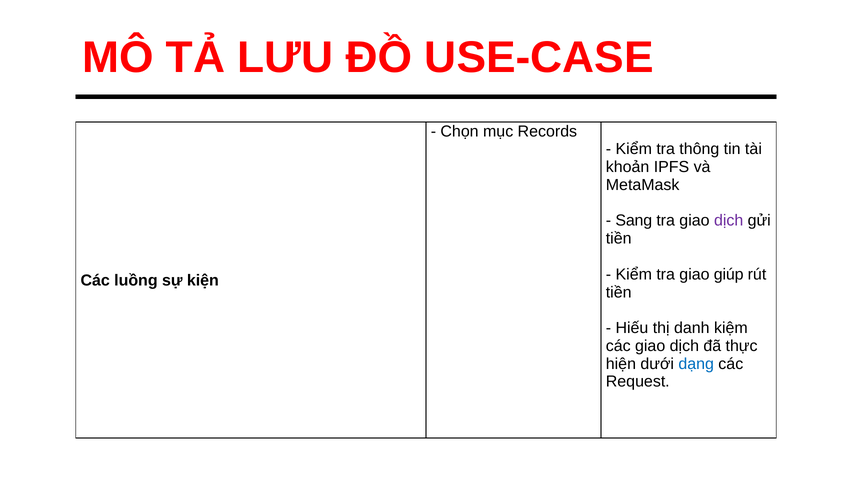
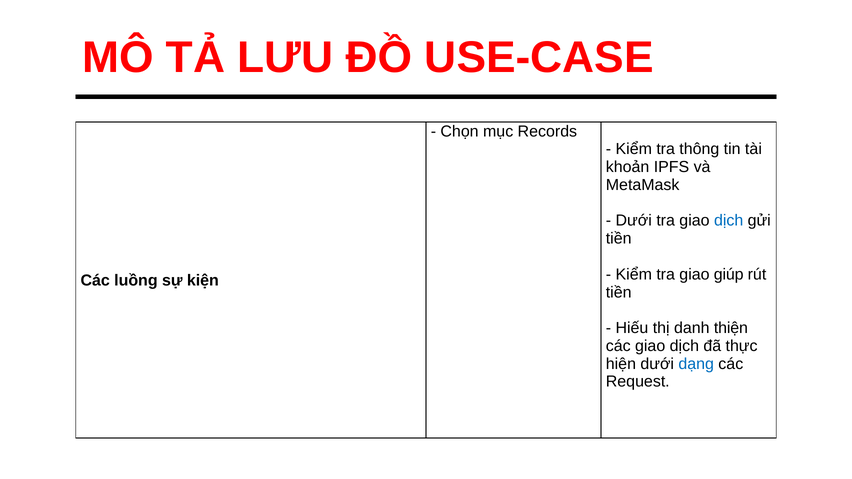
Sang at (634, 221): Sang -> Dưới
dịch at (729, 221) colour: purple -> blue
kiệm: kiệm -> thiện
